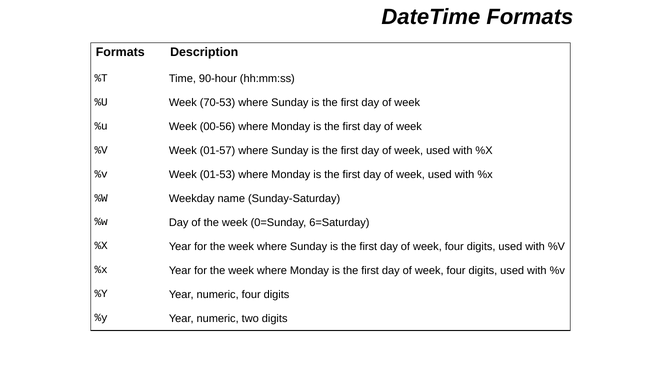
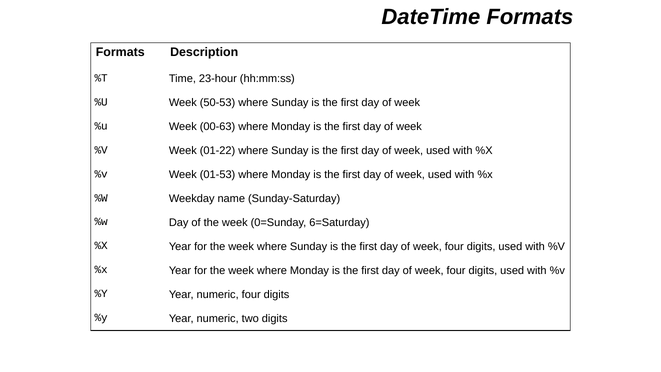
90-hour: 90-hour -> 23-hour
70-53: 70-53 -> 50-53
00-56: 00-56 -> 00-63
01-57: 01-57 -> 01-22
